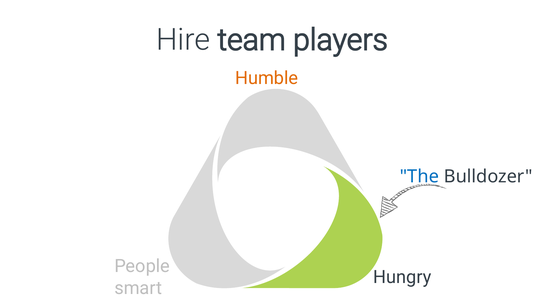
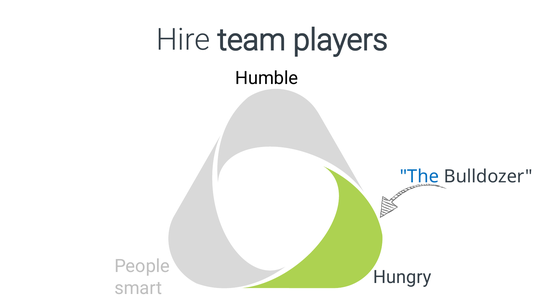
Humble colour: orange -> black
